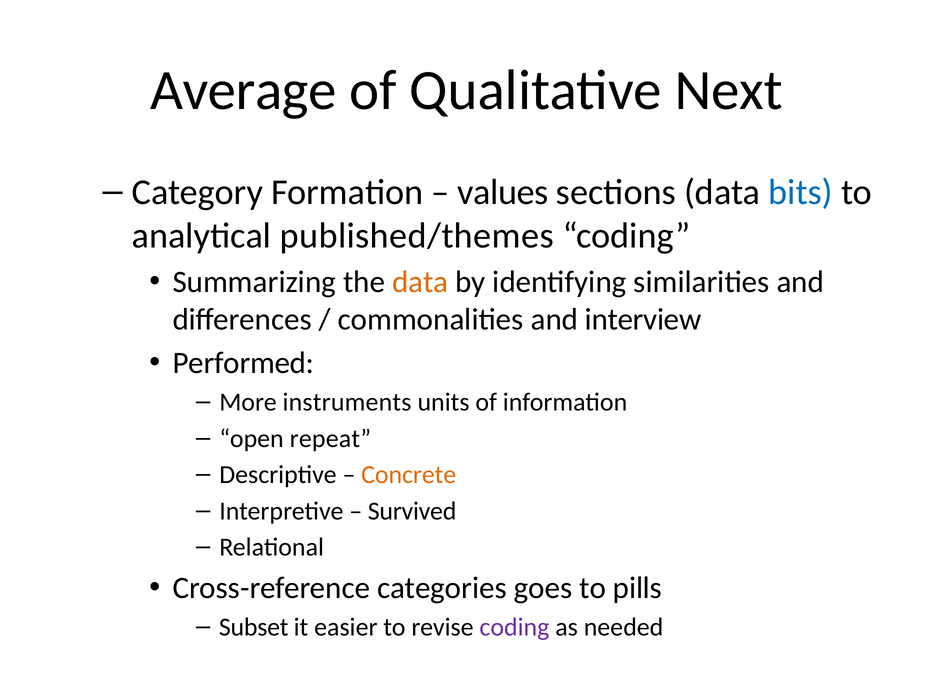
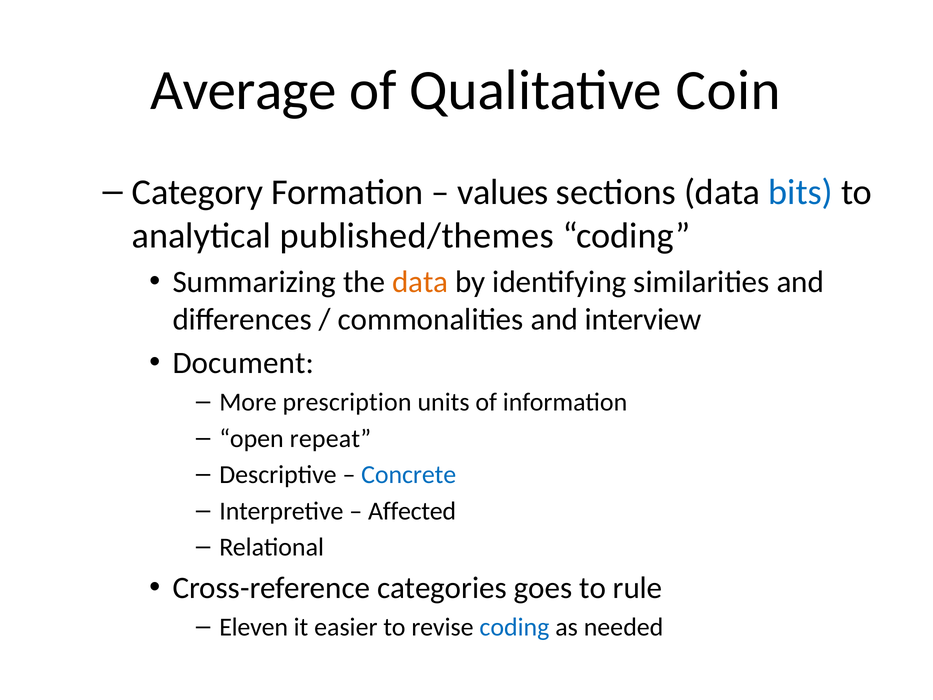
Next: Next -> Coin
Performed: Performed -> Document
instruments: instruments -> prescription
Concrete colour: orange -> blue
Survived: Survived -> Affected
pills: pills -> rule
Subset: Subset -> Eleven
coding at (514, 627) colour: purple -> blue
